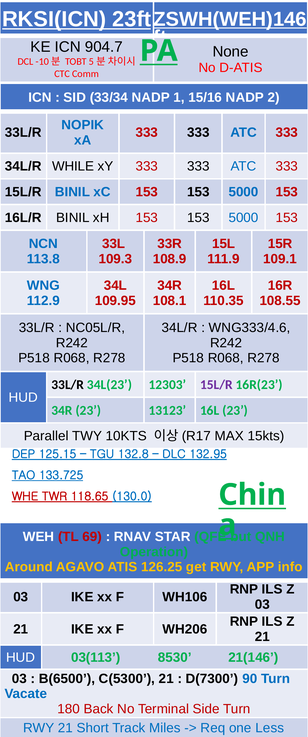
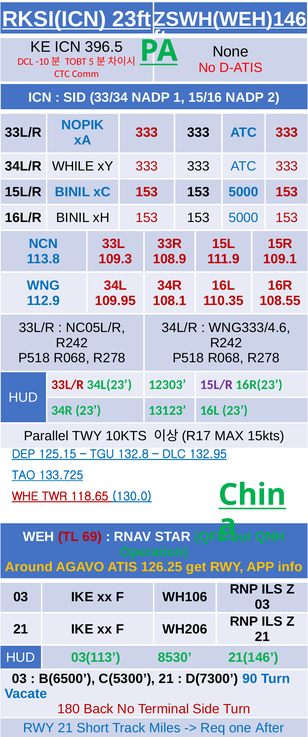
904.7: 904.7 -> 396.5
33L/R at (68, 385) colour: black -> red
Less: Less -> After
